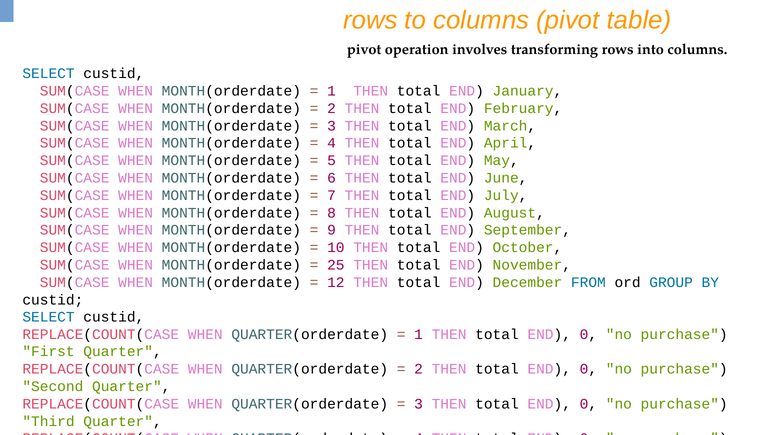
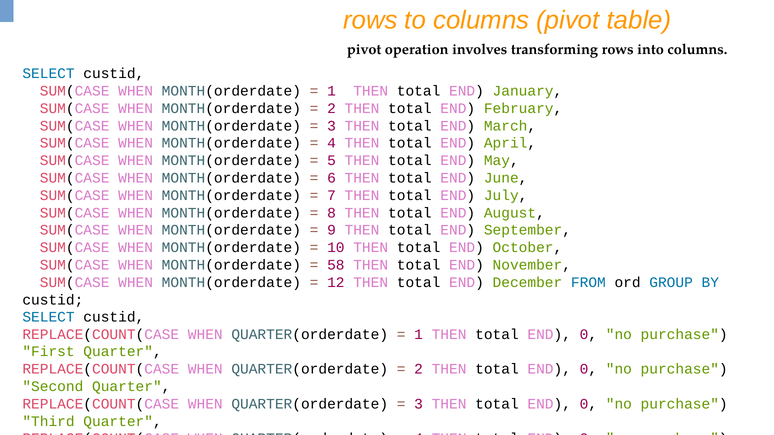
25: 25 -> 58
